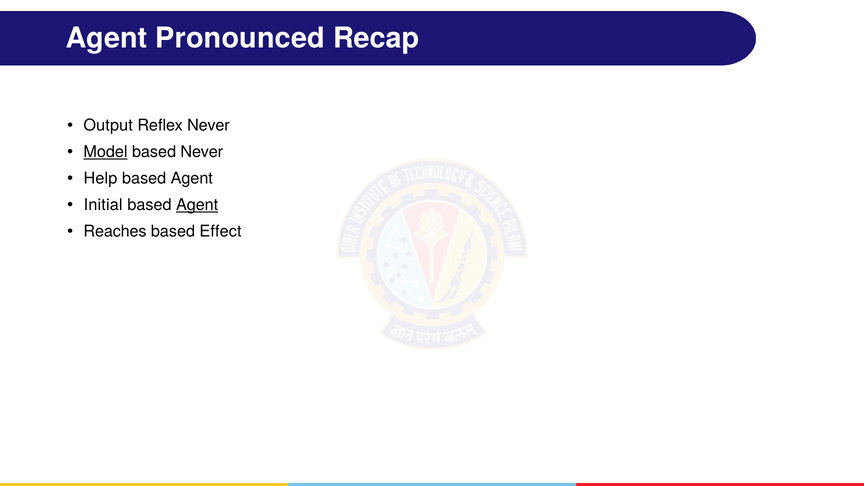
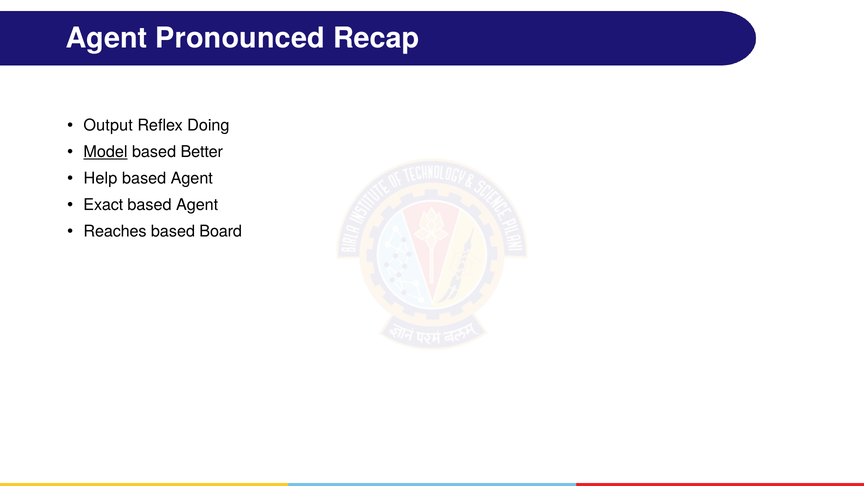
Reflex Never: Never -> Doing
based Never: Never -> Better
Initial: Initial -> Exact
Agent at (197, 205) underline: present -> none
Effect: Effect -> Board
